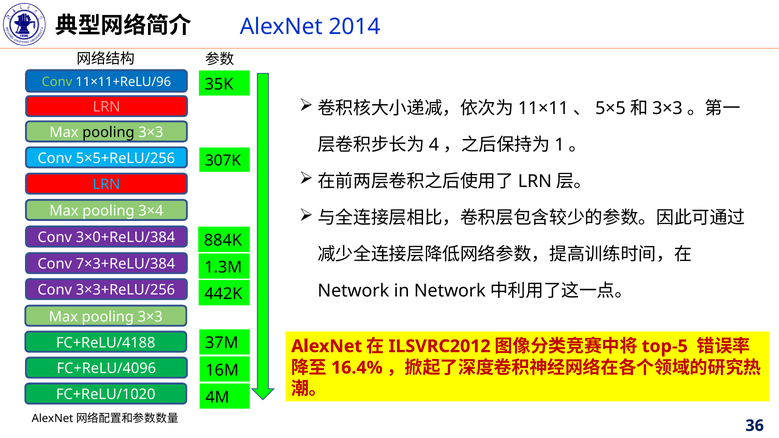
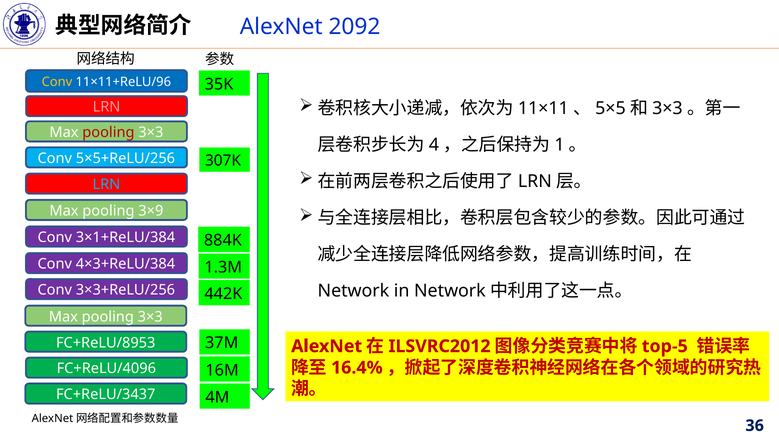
2014: 2014 -> 2092
Conv at (57, 82) colour: light green -> yellow
pooling at (108, 132) colour: black -> red
3×4: 3×4 -> 3×9
3×0+ReLU/384: 3×0+ReLU/384 -> 3×1+ReLU/384
7×3+ReLU/384: 7×3+ReLU/384 -> 4×3+ReLU/384
FC+ReLU/4188: FC+ReLU/4188 -> FC+ReLU/8953
FC+ReLU/1020: FC+ReLU/1020 -> FC+ReLU/3437
